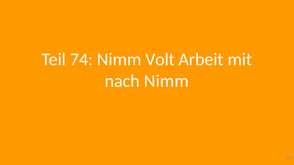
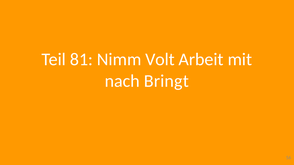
74: 74 -> 81
nach Nimm: Nimm -> Bringt
